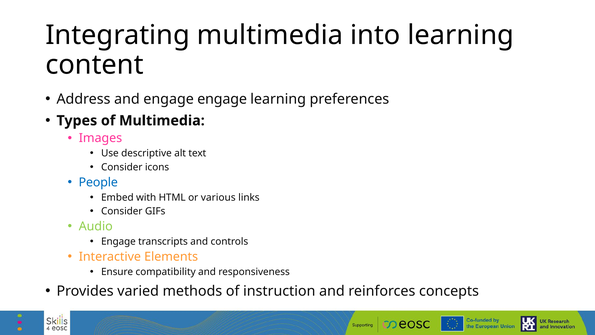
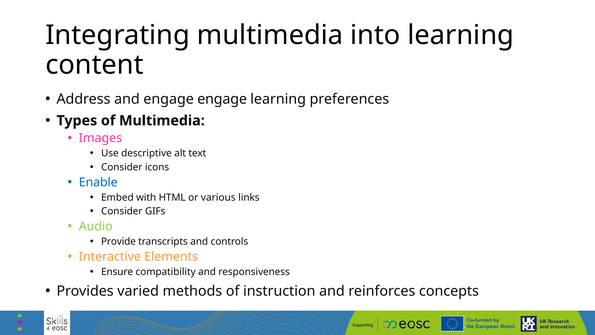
People: People -> Enable
Engage at (118, 241): Engage -> Provide
